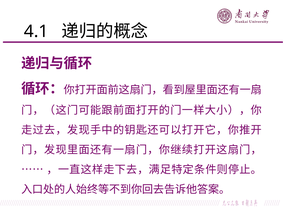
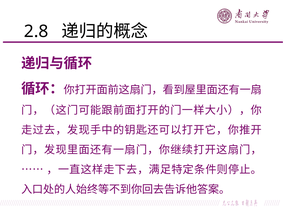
4.1: 4.1 -> 2.8
